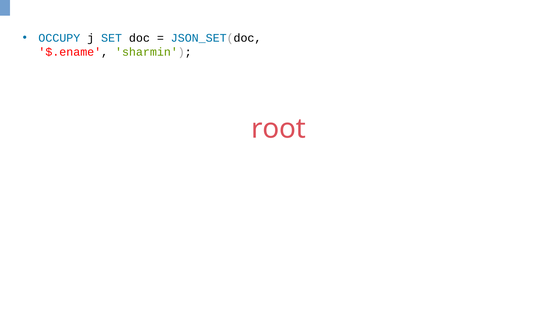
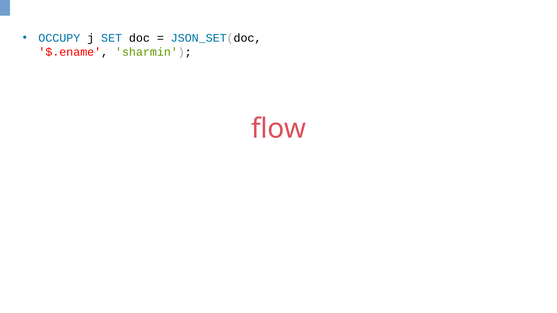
root: root -> flow
